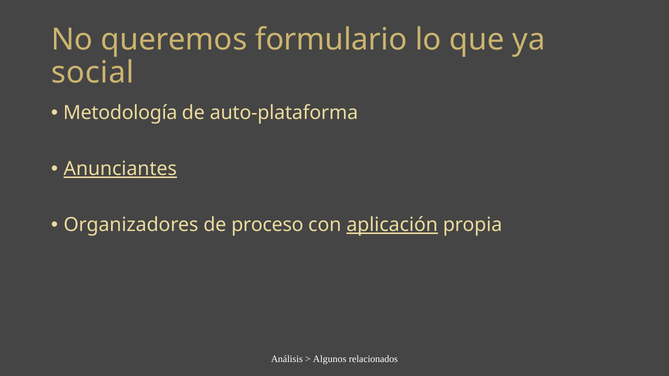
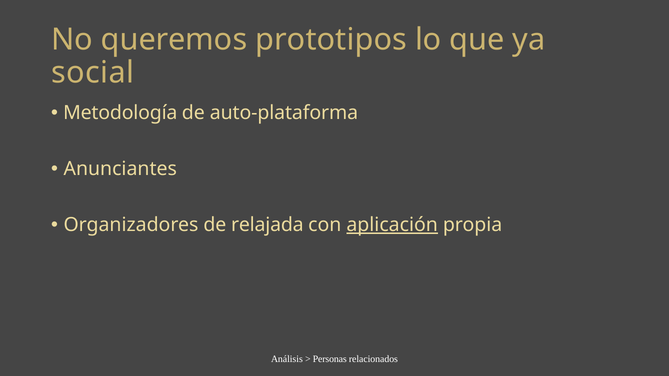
formulario: formulario -> prototipos
Anunciantes underline: present -> none
proceso: proceso -> relajada
Algunos: Algunos -> Personas
